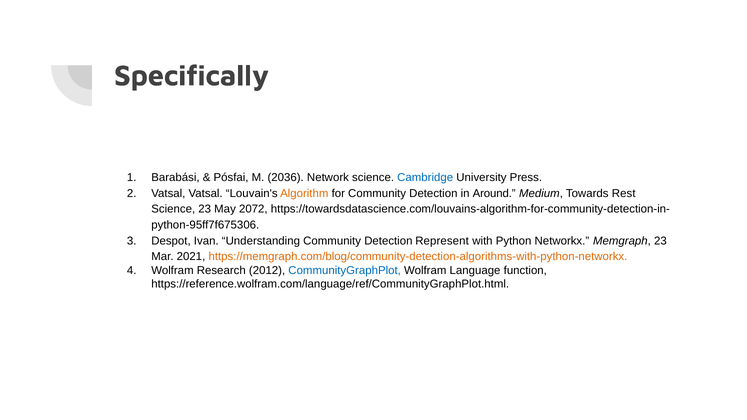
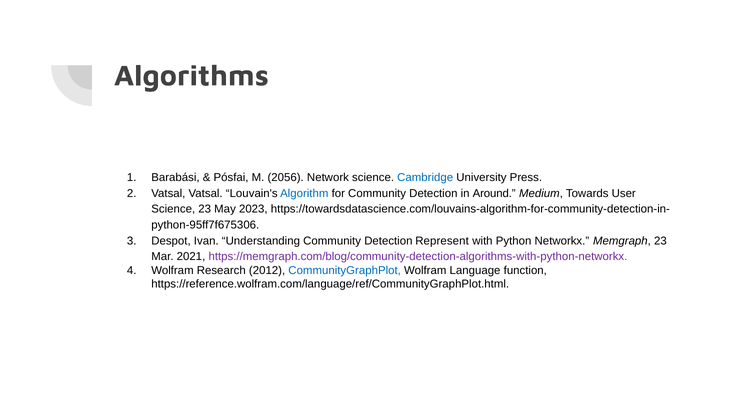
Specifically: Specifically -> Algorithms
2036: 2036 -> 2056
Algorithm colour: orange -> blue
Rest: Rest -> User
2072: 2072 -> 2023
https://memgraph.com/blog/community-detection-algorithms-with-python-networkx colour: orange -> purple
